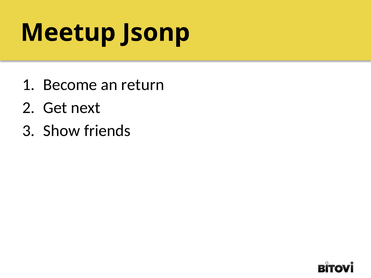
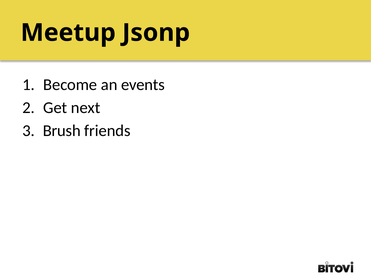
return: return -> events
Show: Show -> Brush
